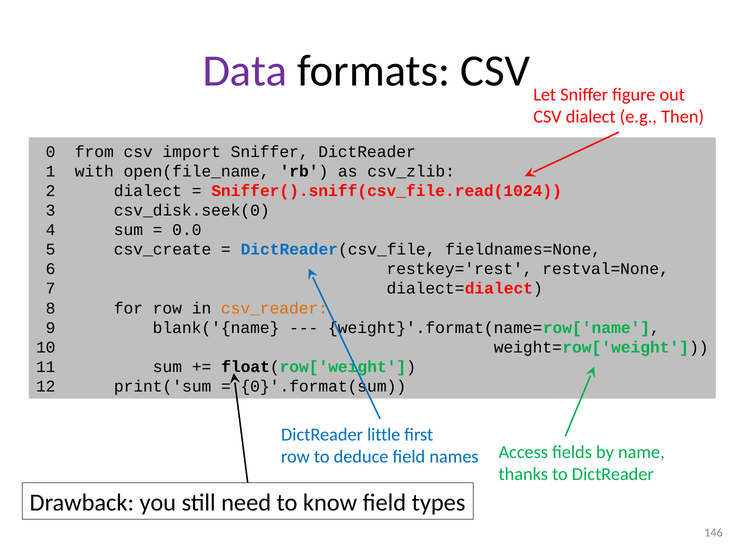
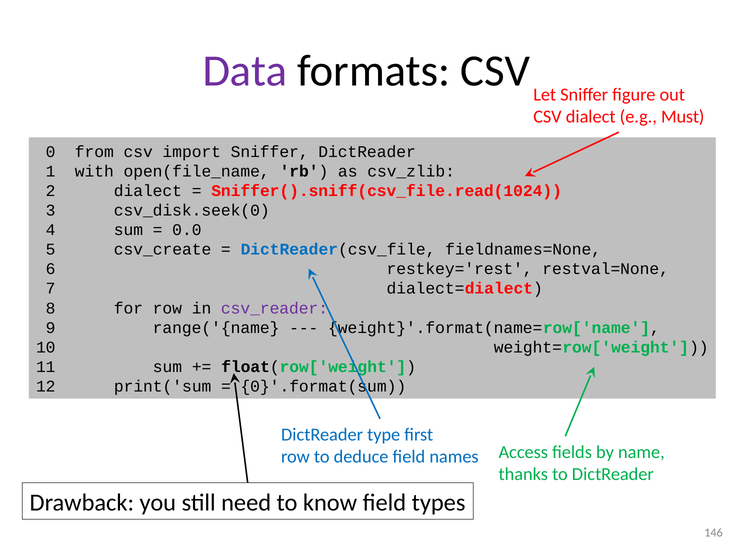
Then: Then -> Must
csv_reader colour: orange -> purple
blank('{name: blank('{name -> range('{name
little: little -> type
